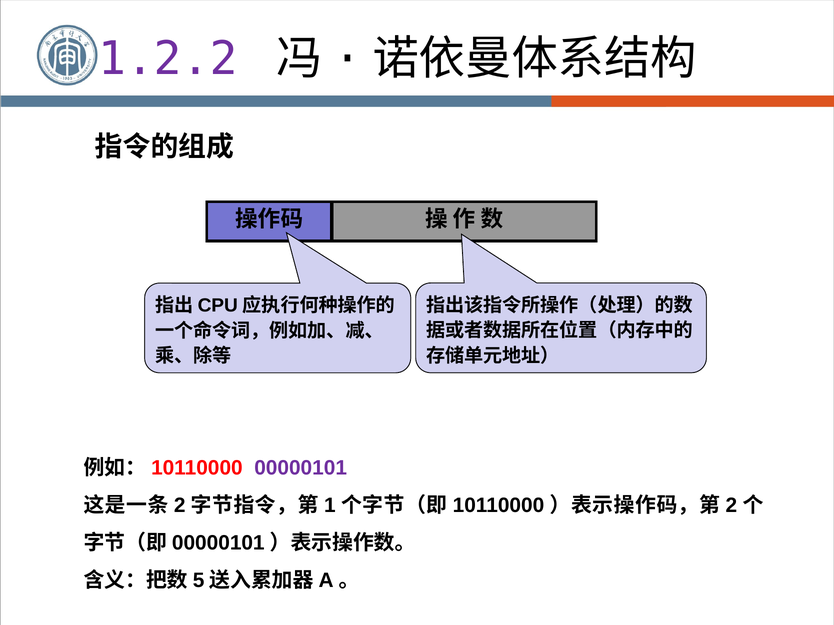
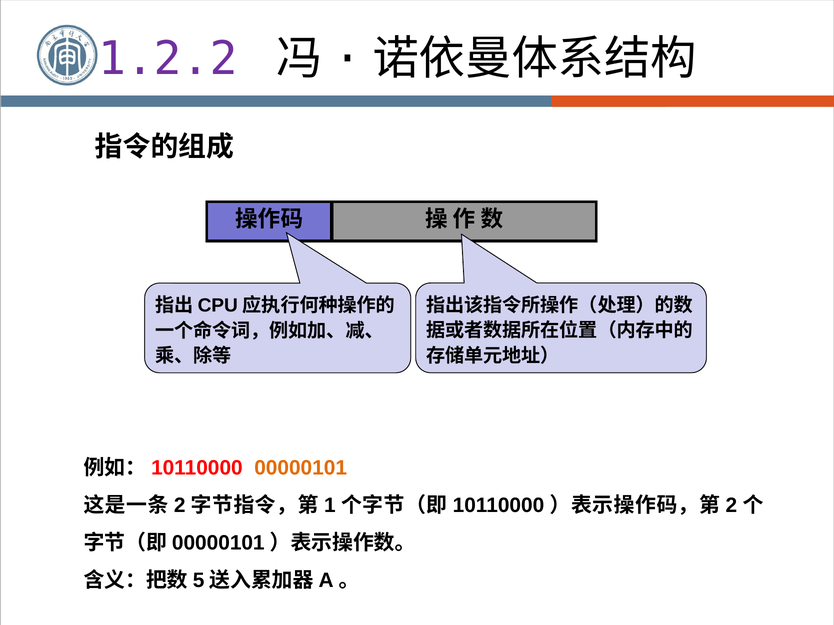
00000101 colour: purple -> orange
